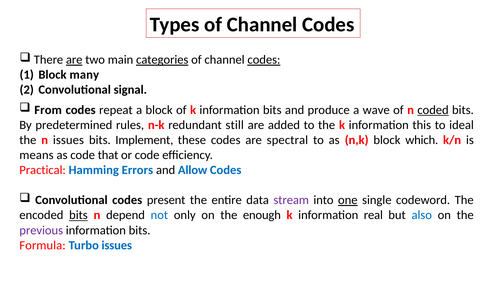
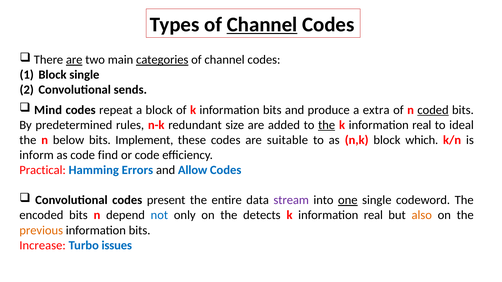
Channel at (262, 25) underline: none -> present
codes at (264, 60) underline: present -> none
Block many: many -> single
signal: signal -> sends
From: From -> Mind
wave: wave -> extra
still: still -> size
the at (327, 125) underline: none -> present
this at (422, 125): this -> real
n issues: issues -> below
spectral: spectral -> suitable
means: means -> inform
that: that -> find
bits at (78, 215) underline: present -> none
enough: enough -> detects
also colour: blue -> orange
previous colour: purple -> orange
Formula: Formula -> Increase
